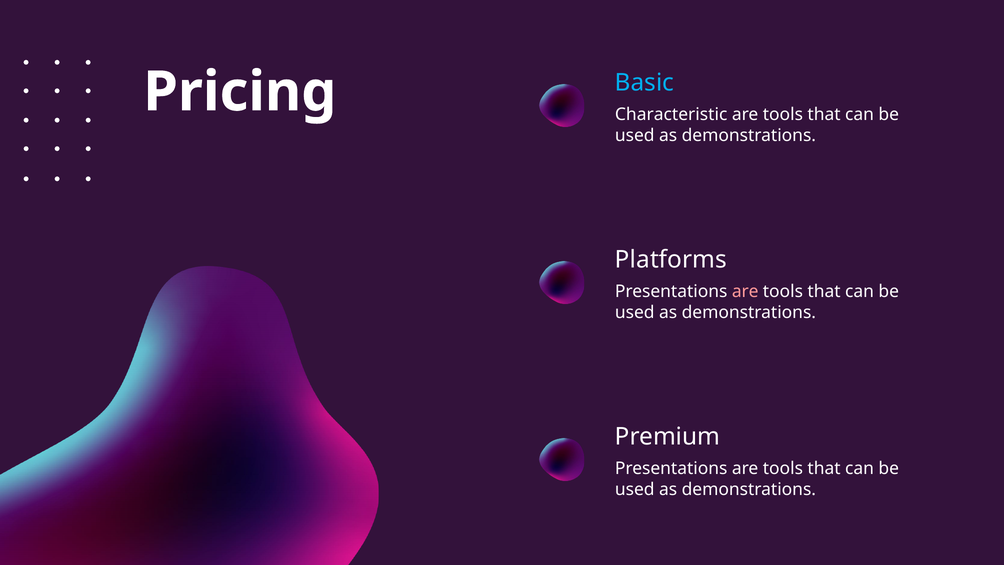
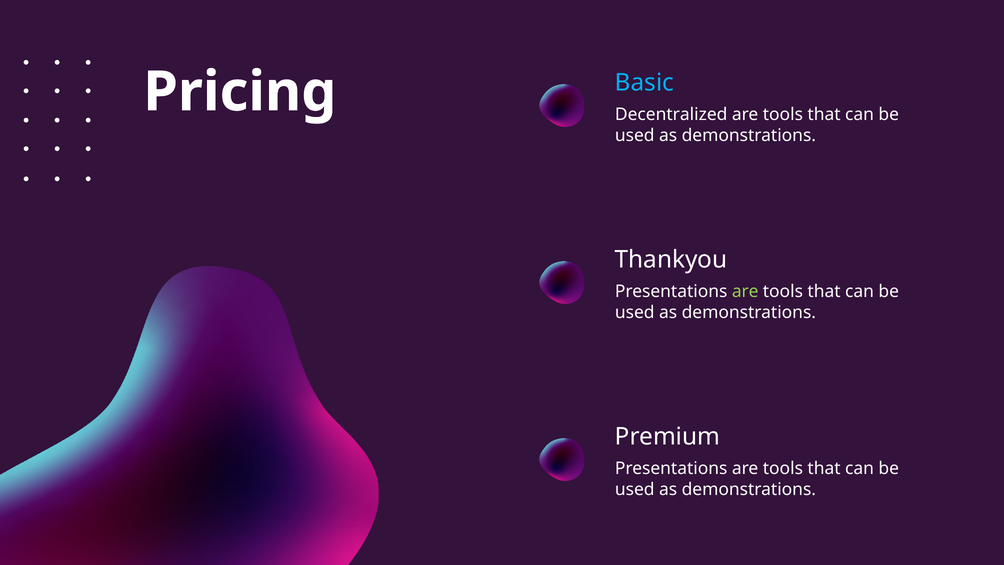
Characteristic: Characteristic -> Decentralized
Platforms: Platforms -> Thankyou
are at (745, 291) colour: pink -> light green
